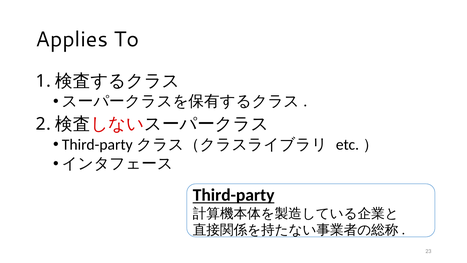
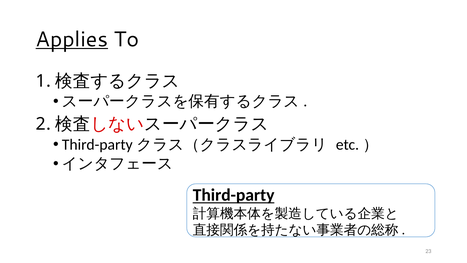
Applies underline: none -> present
